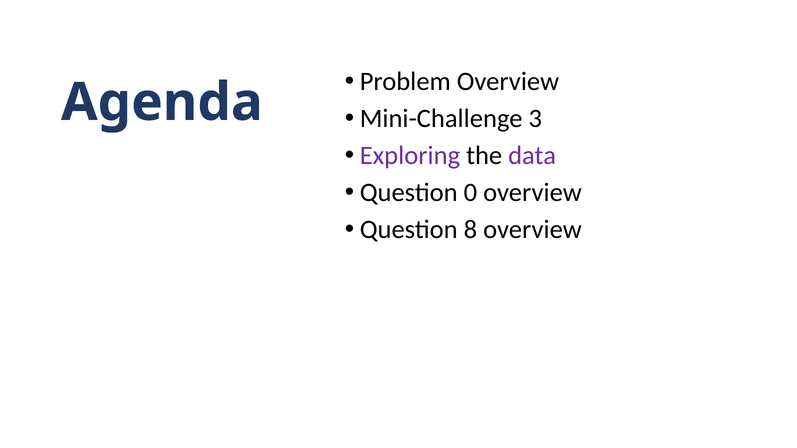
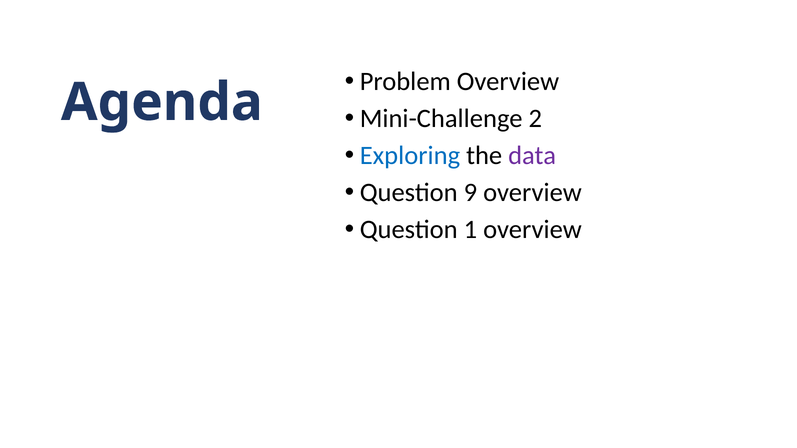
3: 3 -> 2
Exploring colour: purple -> blue
0: 0 -> 9
8: 8 -> 1
